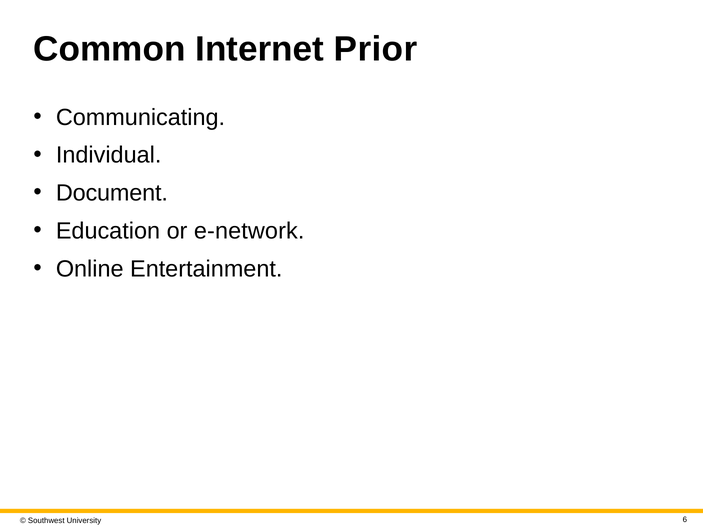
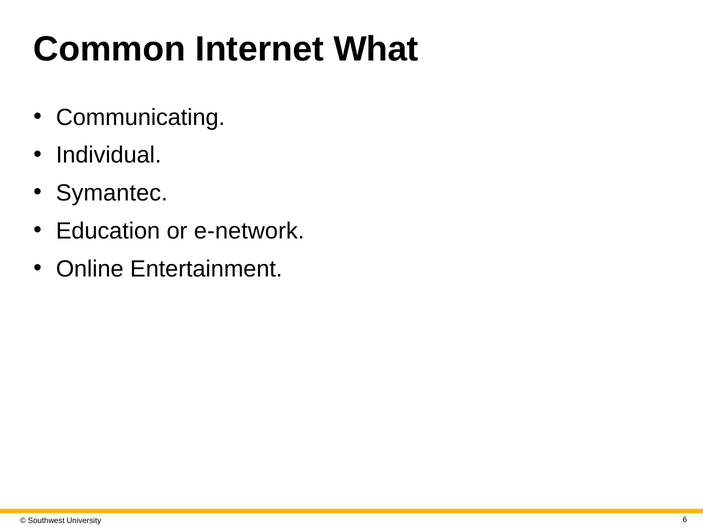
Prior: Prior -> What
Document: Document -> Symantec
